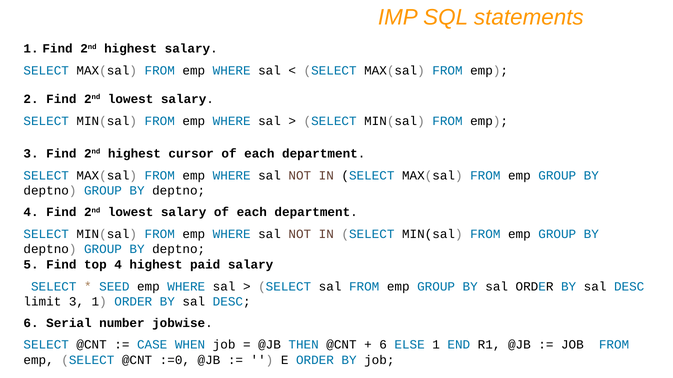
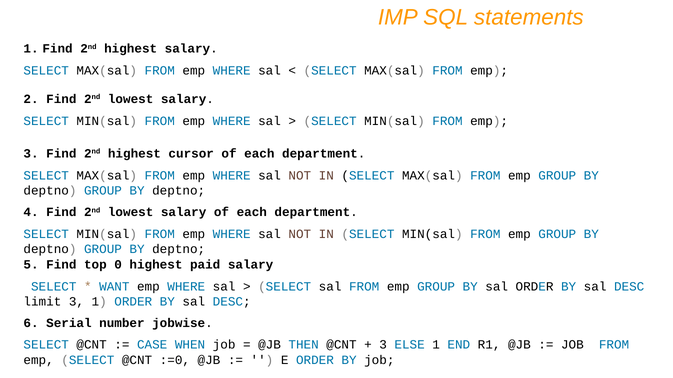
top 4: 4 -> 0
SEED: SEED -> WANT
6 at (383, 345): 6 -> 3
